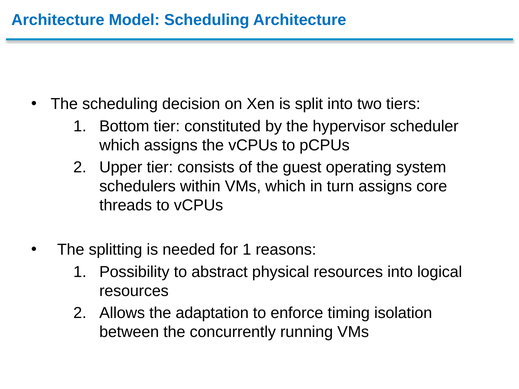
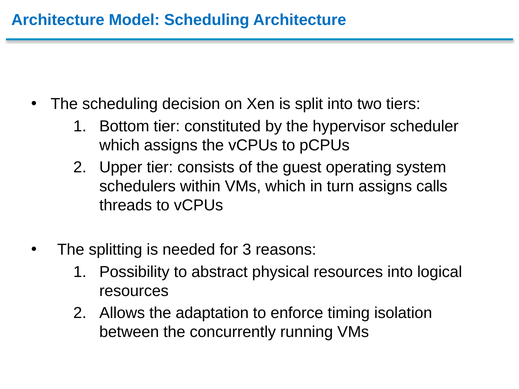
core: core -> calls
for 1: 1 -> 3
